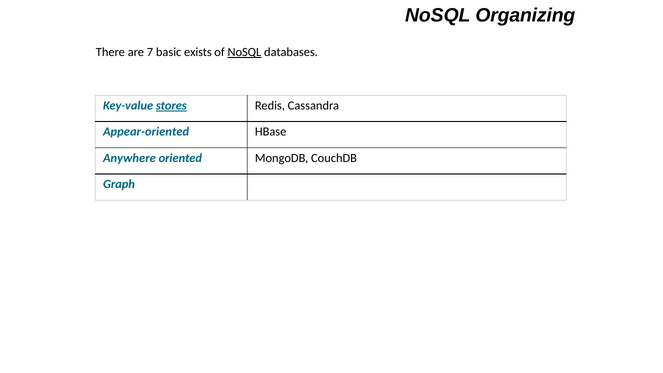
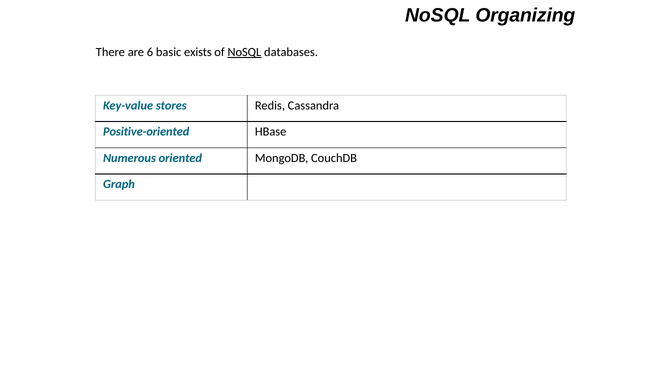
7: 7 -> 6
stores underline: present -> none
Appear-oriented: Appear-oriented -> Positive-oriented
Anywhere: Anywhere -> Numerous
